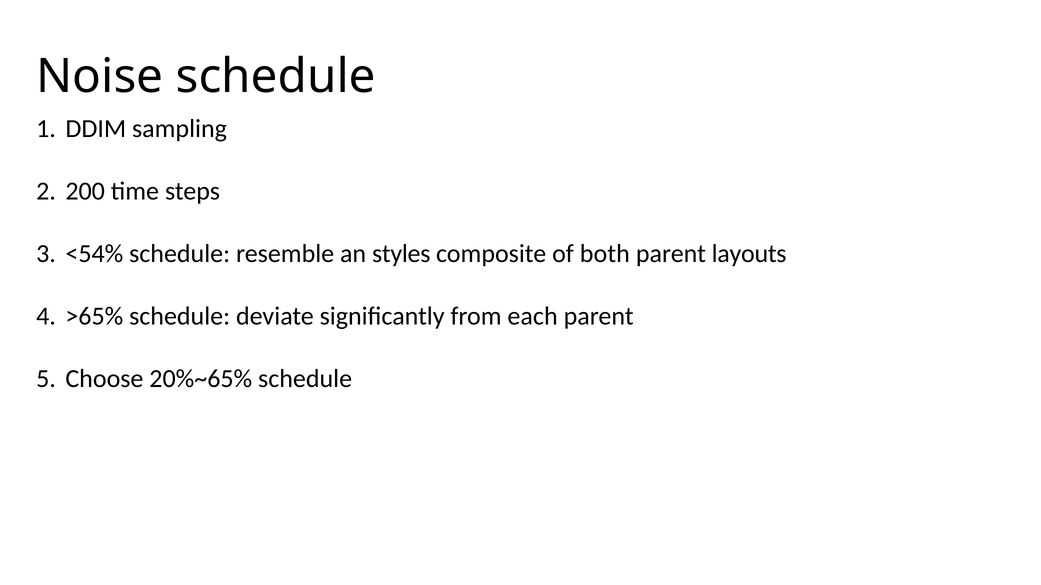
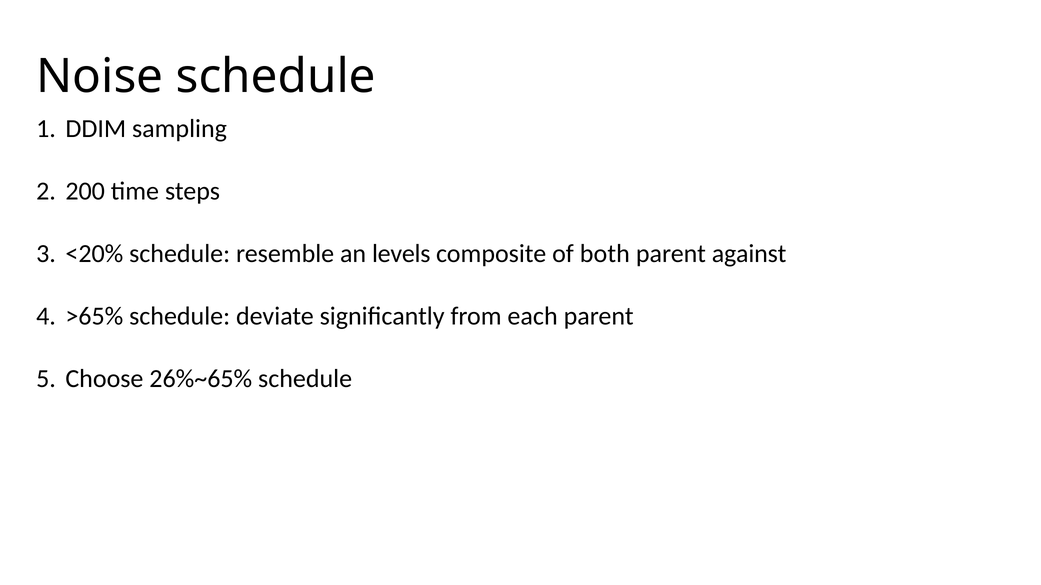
<54%: <54% -> <20%
styles: styles -> levels
layouts: layouts -> against
20%~65%: 20%~65% -> 26%~65%
